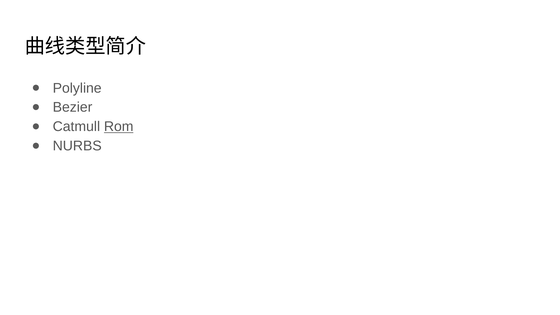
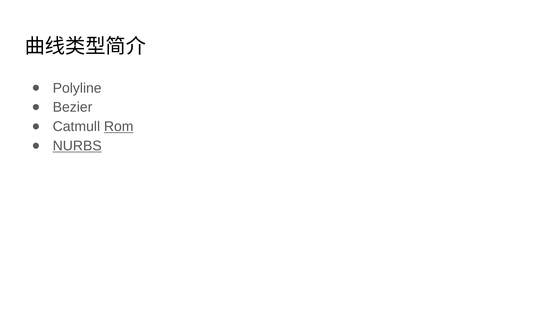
NURBS underline: none -> present
